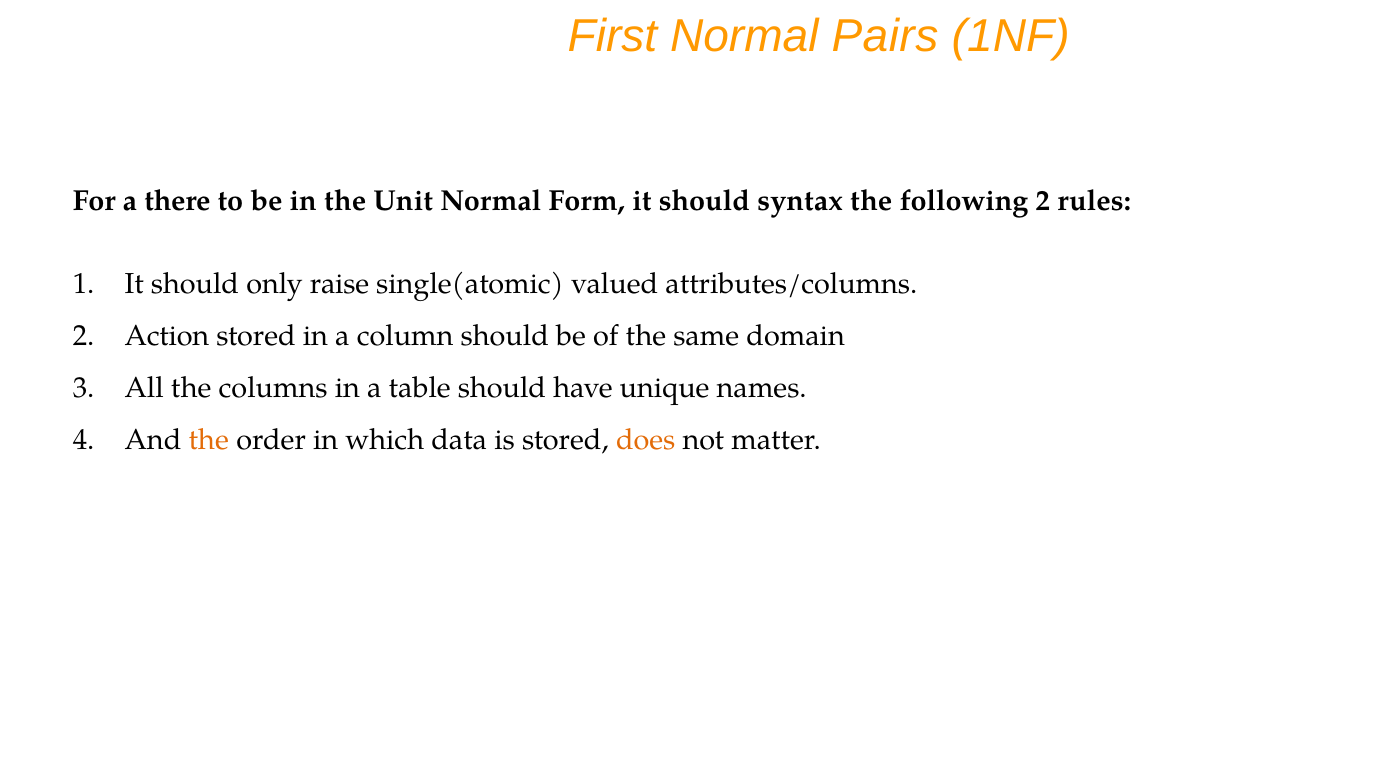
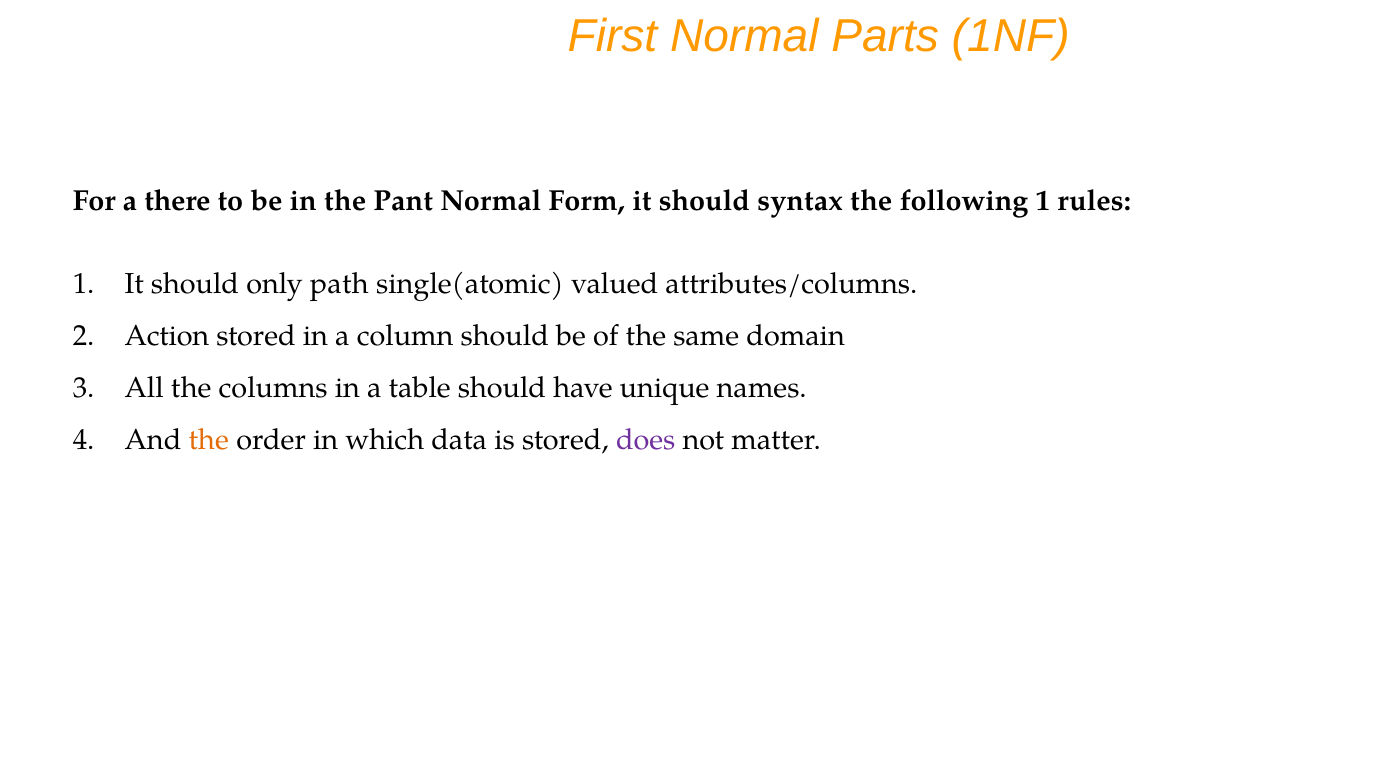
Pairs: Pairs -> Parts
Unit: Unit -> Pant
following 2: 2 -> 1
raise: raise -> path
does colour: orange -> purple
